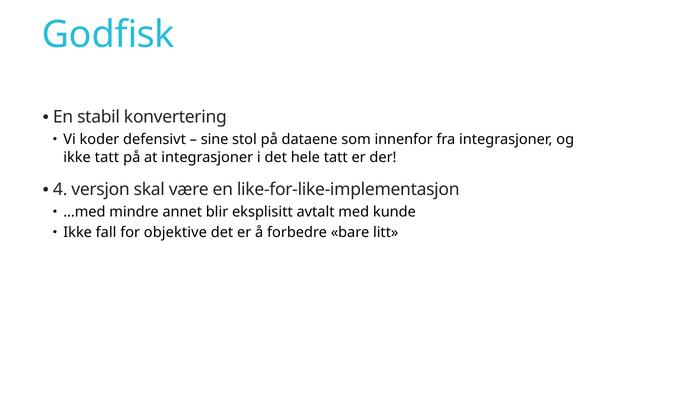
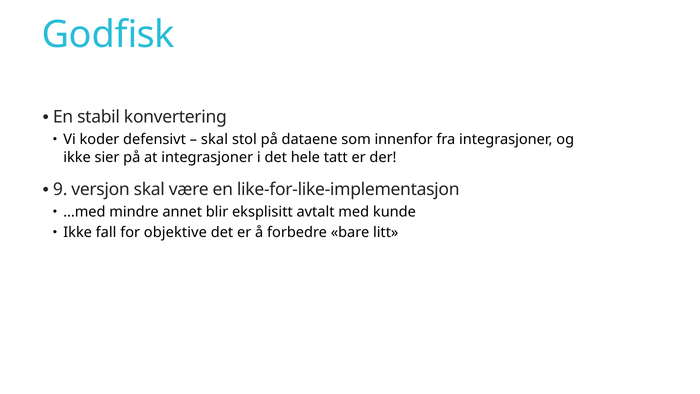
sine at (215, 140): sine -> skal
ikke tatt: tatt -> sier
4: 4 -> 9
